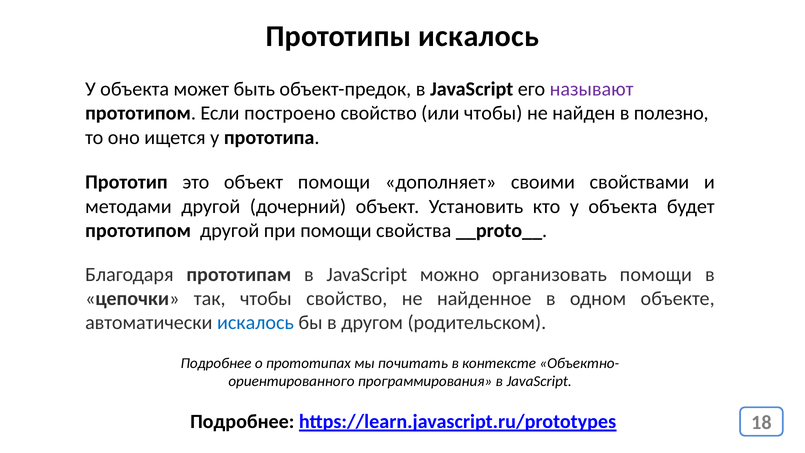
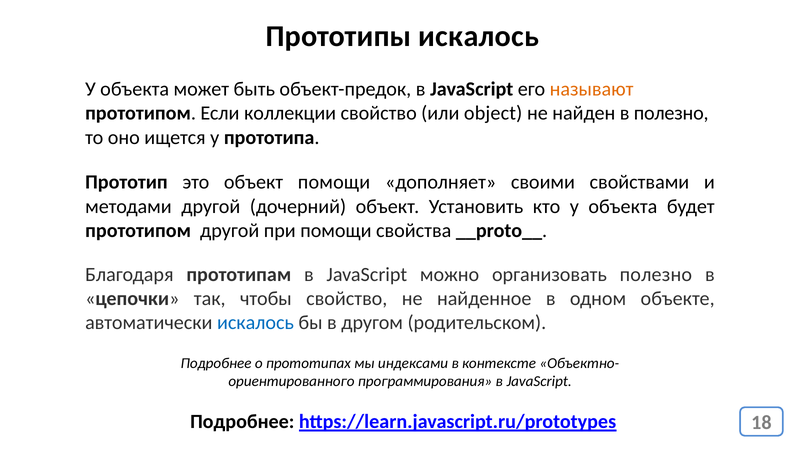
называют colour: purple -> orange
построено: построено -> коллекции
или чтобы: чтобы -> object
организовать помощи: помощи -> полезно
почитать: почитать -> индексами
